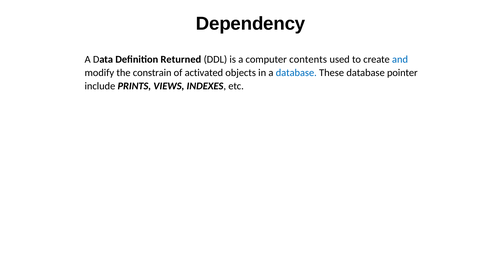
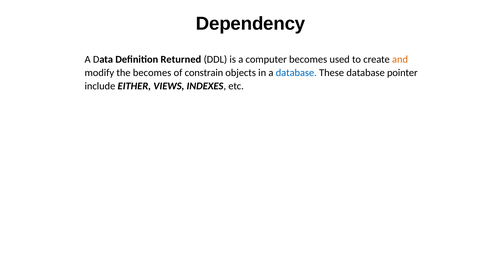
computer contents: contents -> becomes
and colour: blue -> orange
the constrain: constrain -> becomes
activated: activated -> constrain
PRINTS: PRINTS -> EITHER
